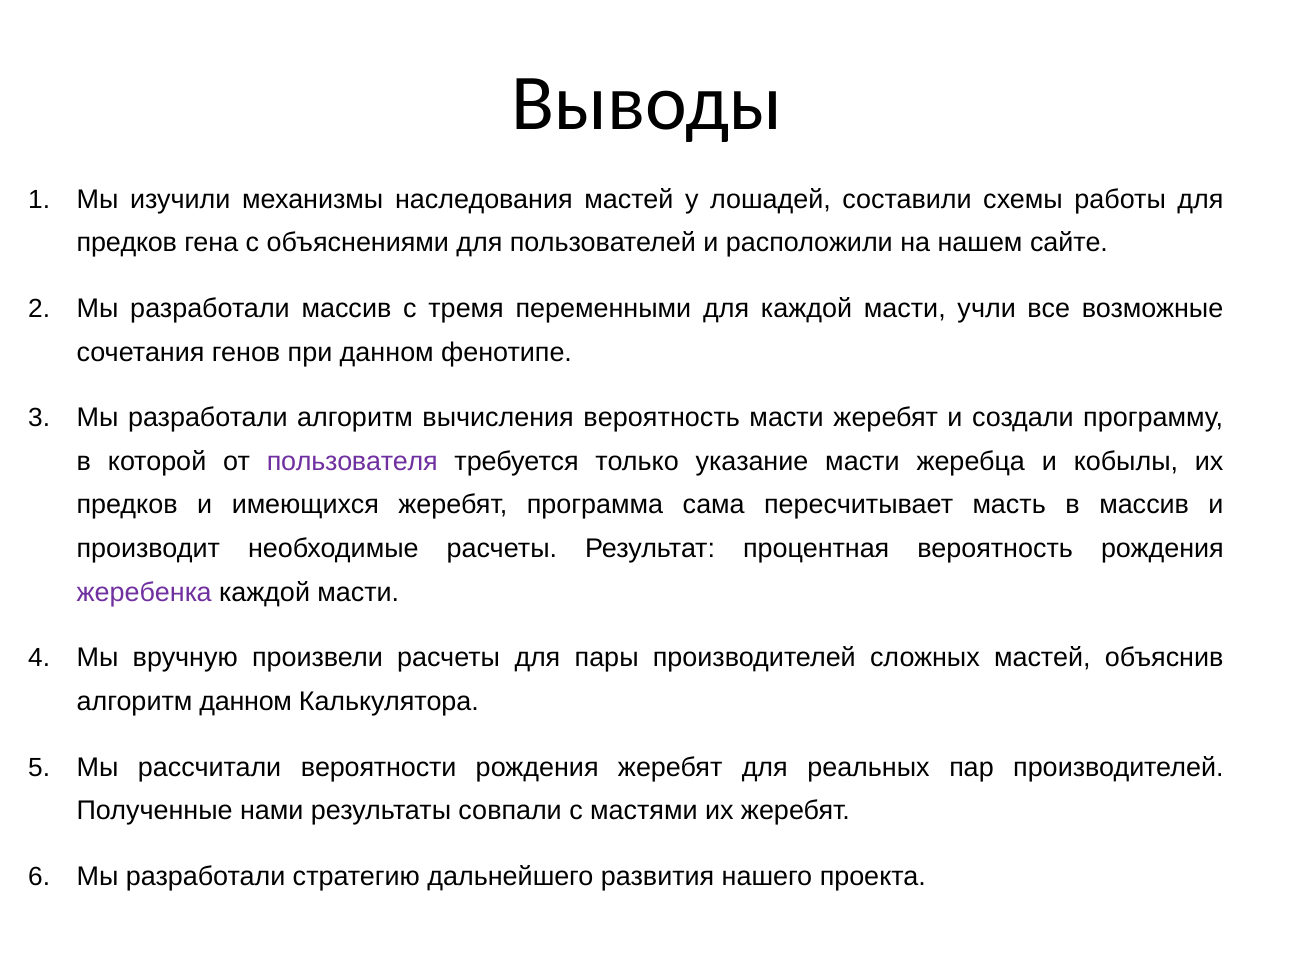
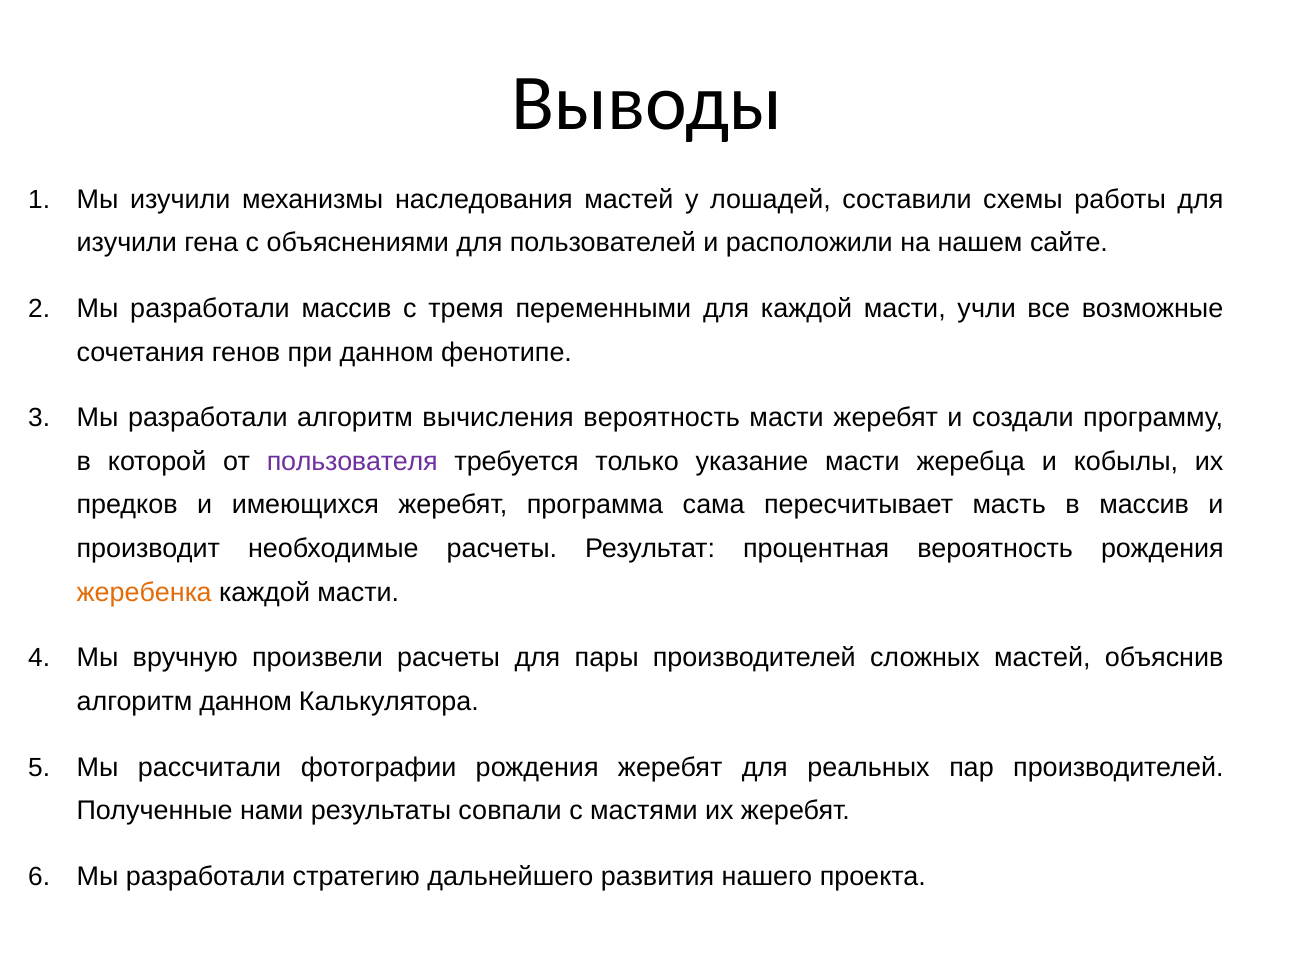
предков at (127, 243): предков -> изучили
жеребенка colour: purple -> orange
вероятности: вероятности -> фотографии
